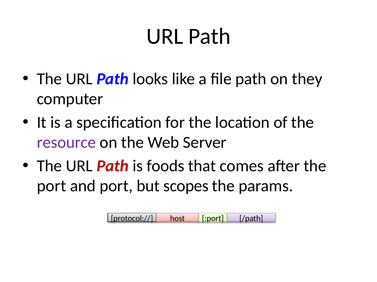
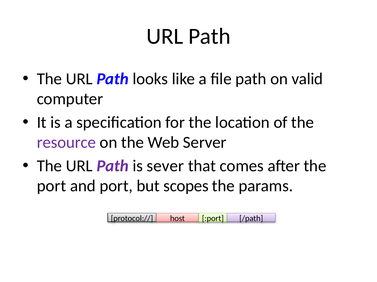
they: they -> valid
Path at (113, 166) colour: red -> purple
foods: foods -> sever
